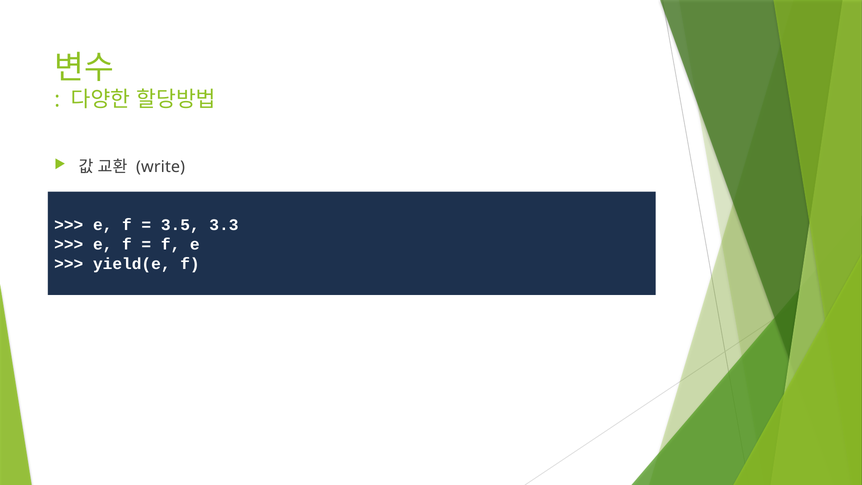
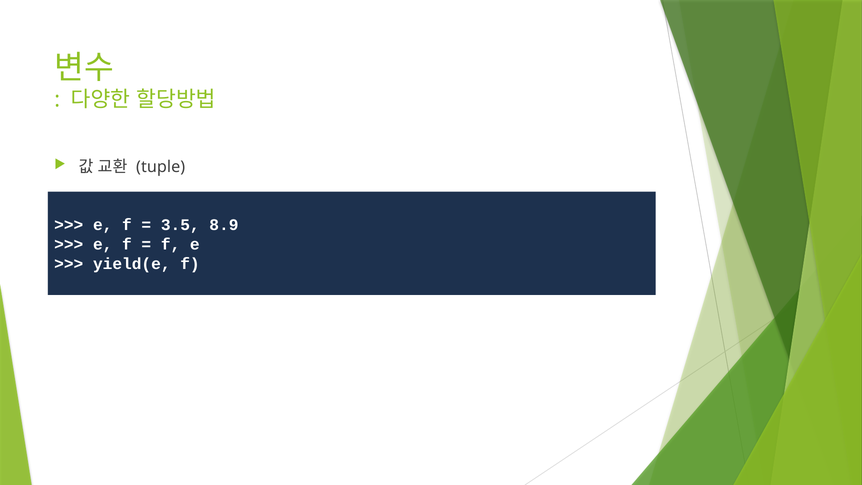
write: write -> tuple
3.3: 3.3 -> 8.9
